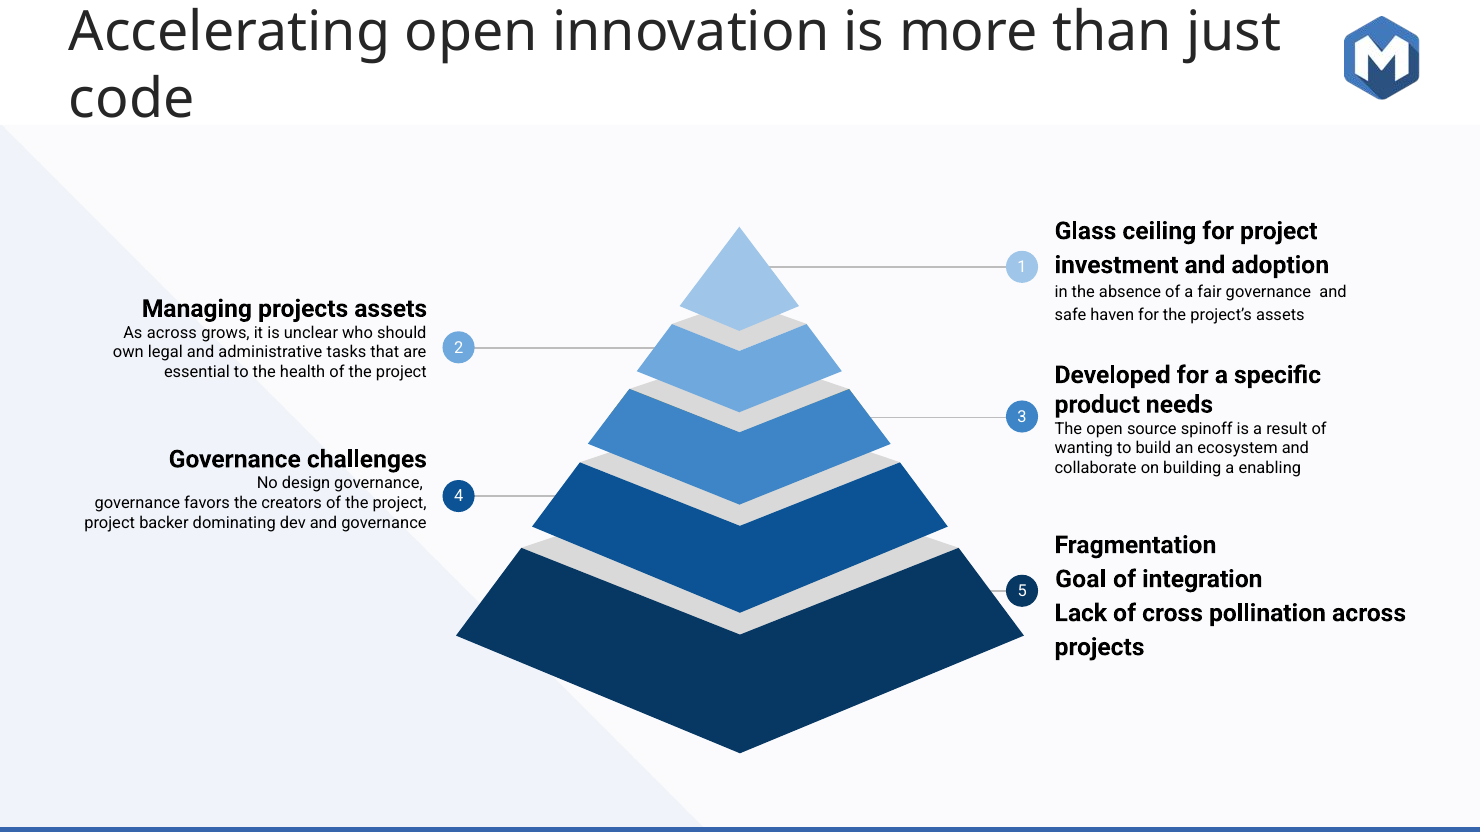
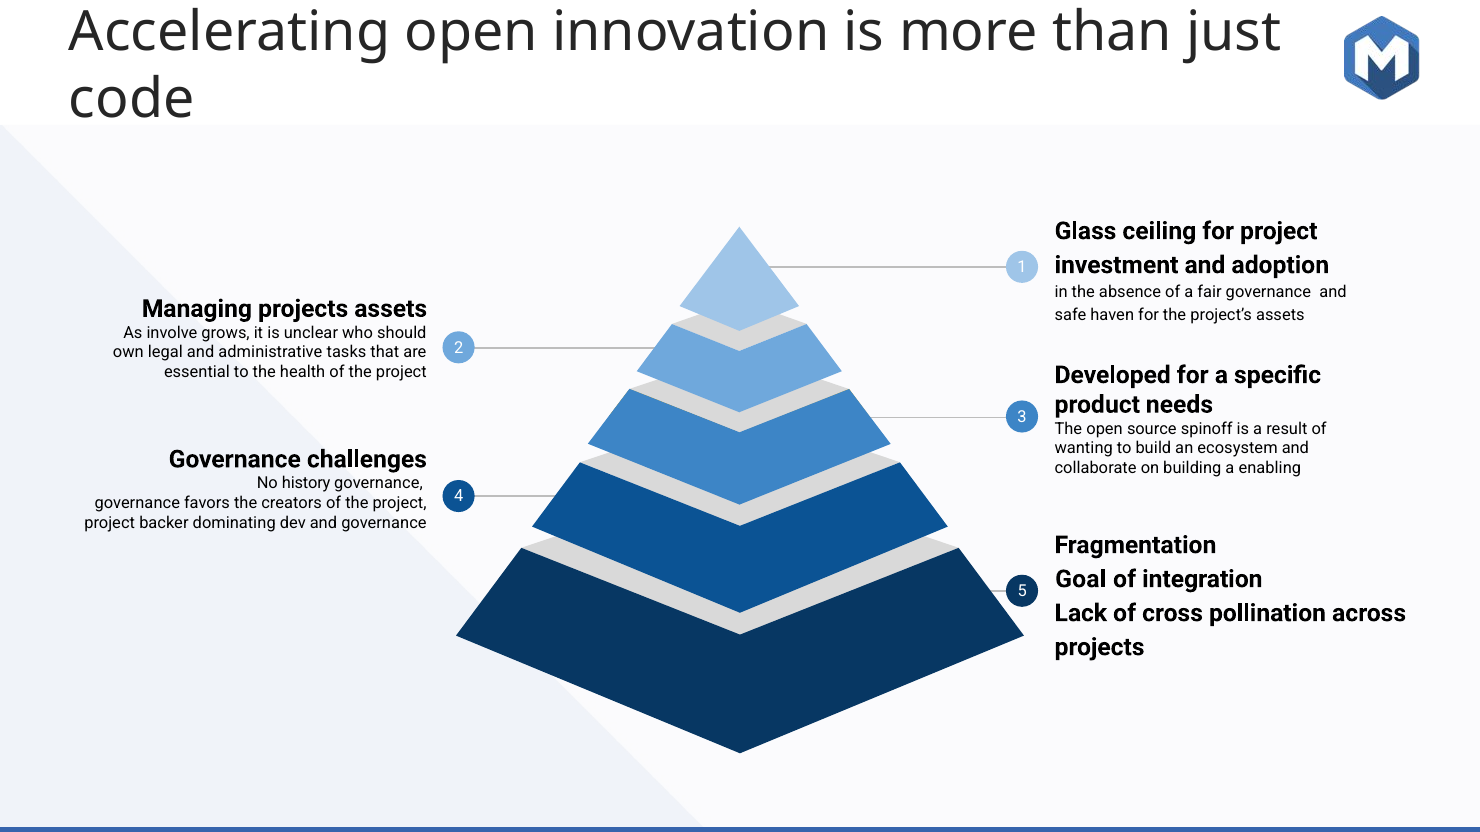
As across: across -> involve
design: design -> history
